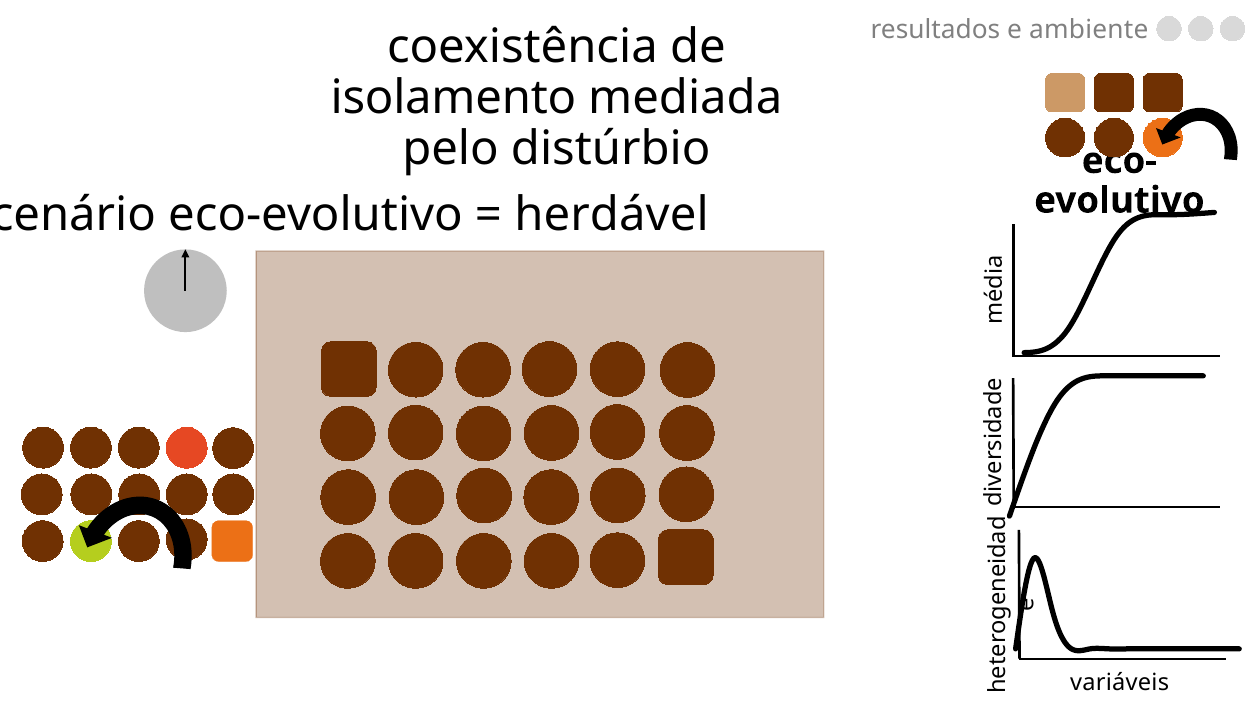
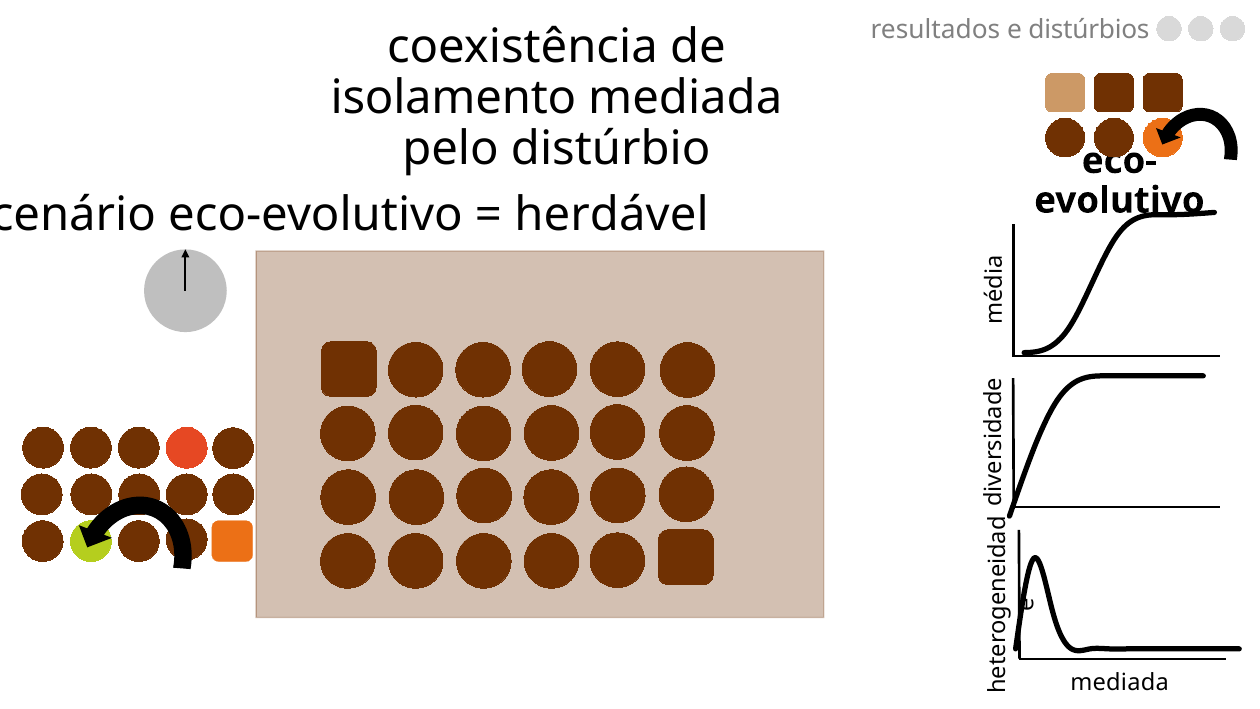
ambiente: ambiente -> distúrbios
variáveis at (1120, 682): variáveis -> mediada
